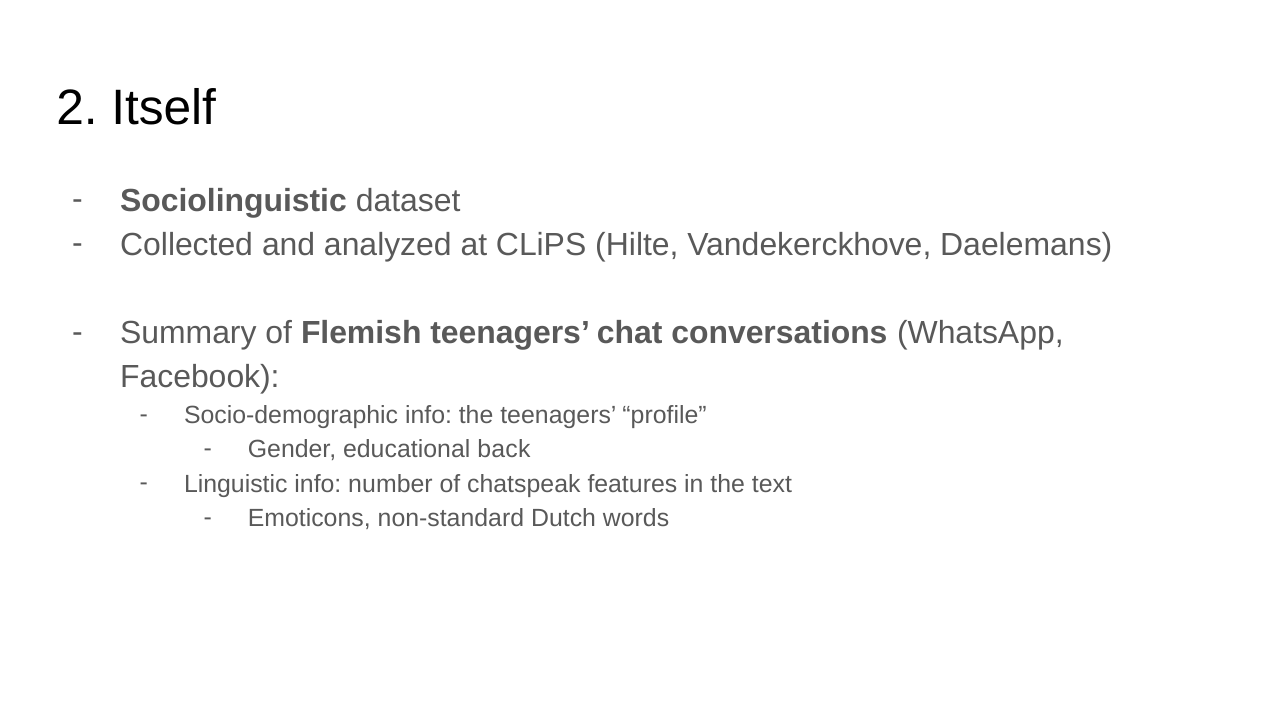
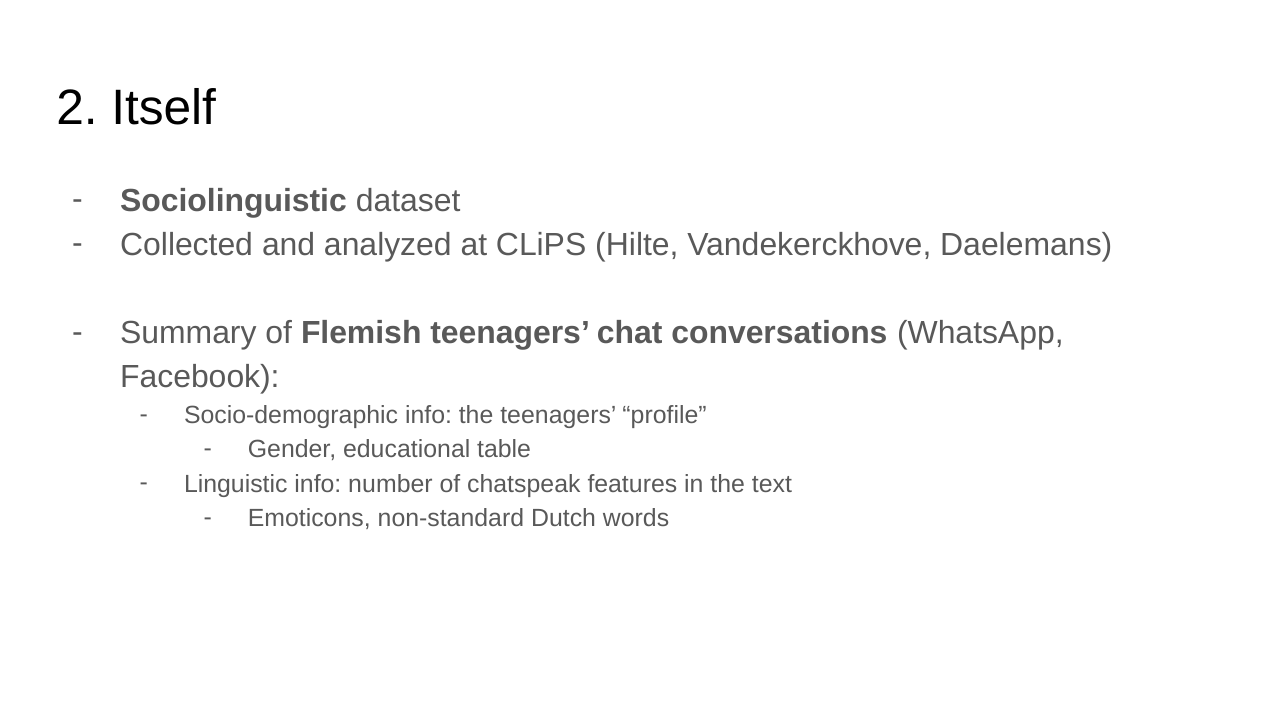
back: back -> table
